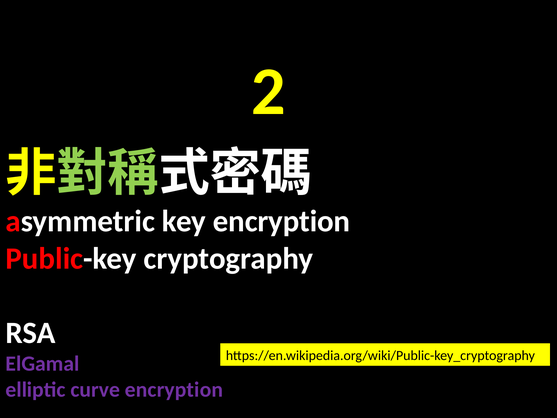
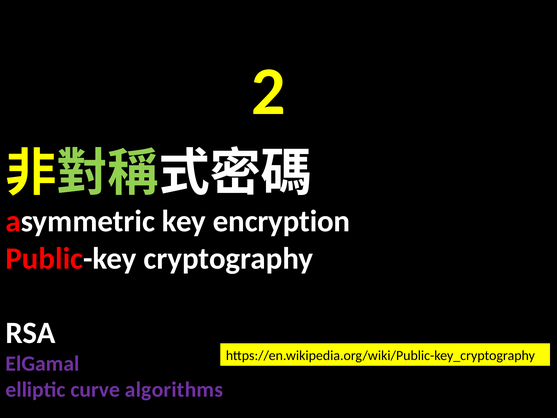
curve encryption: encryption -> algorithms
